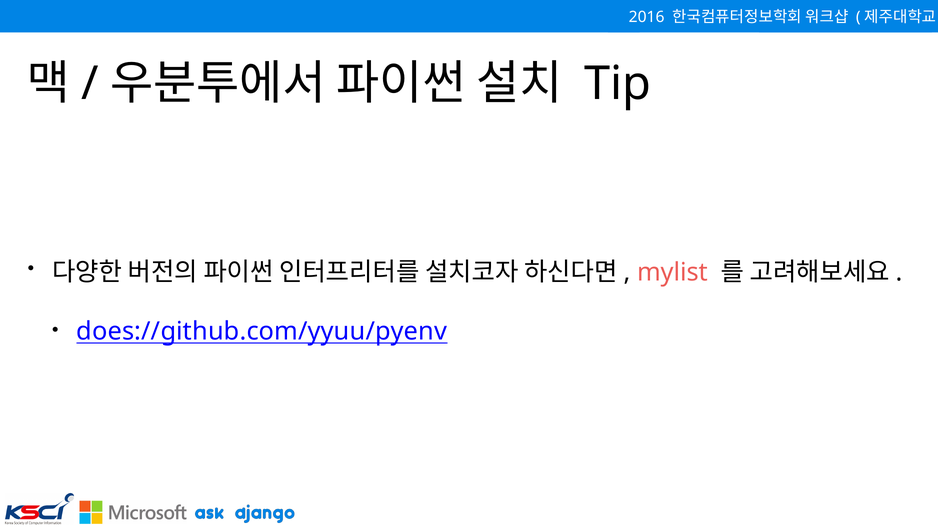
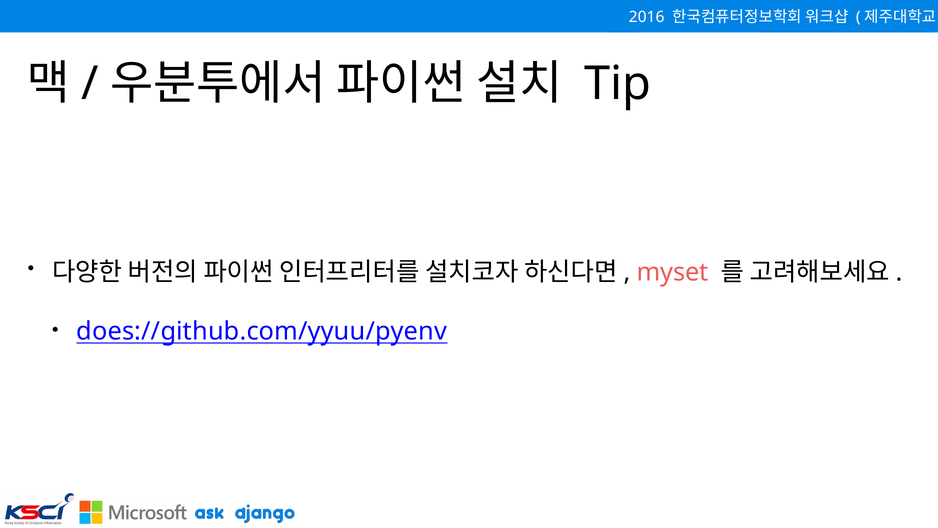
mylist: mylist -> myset
